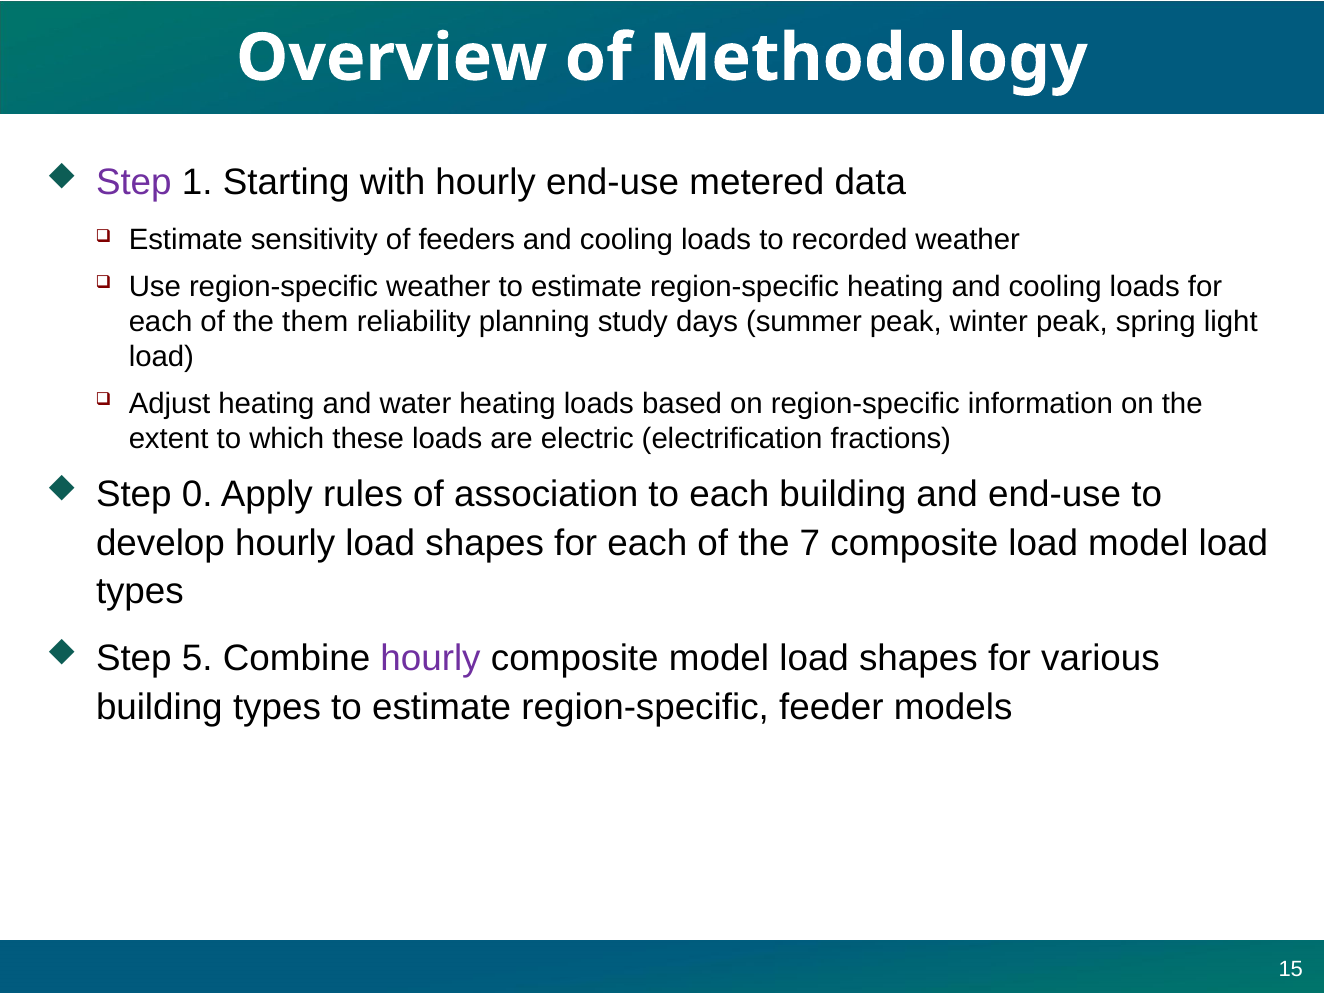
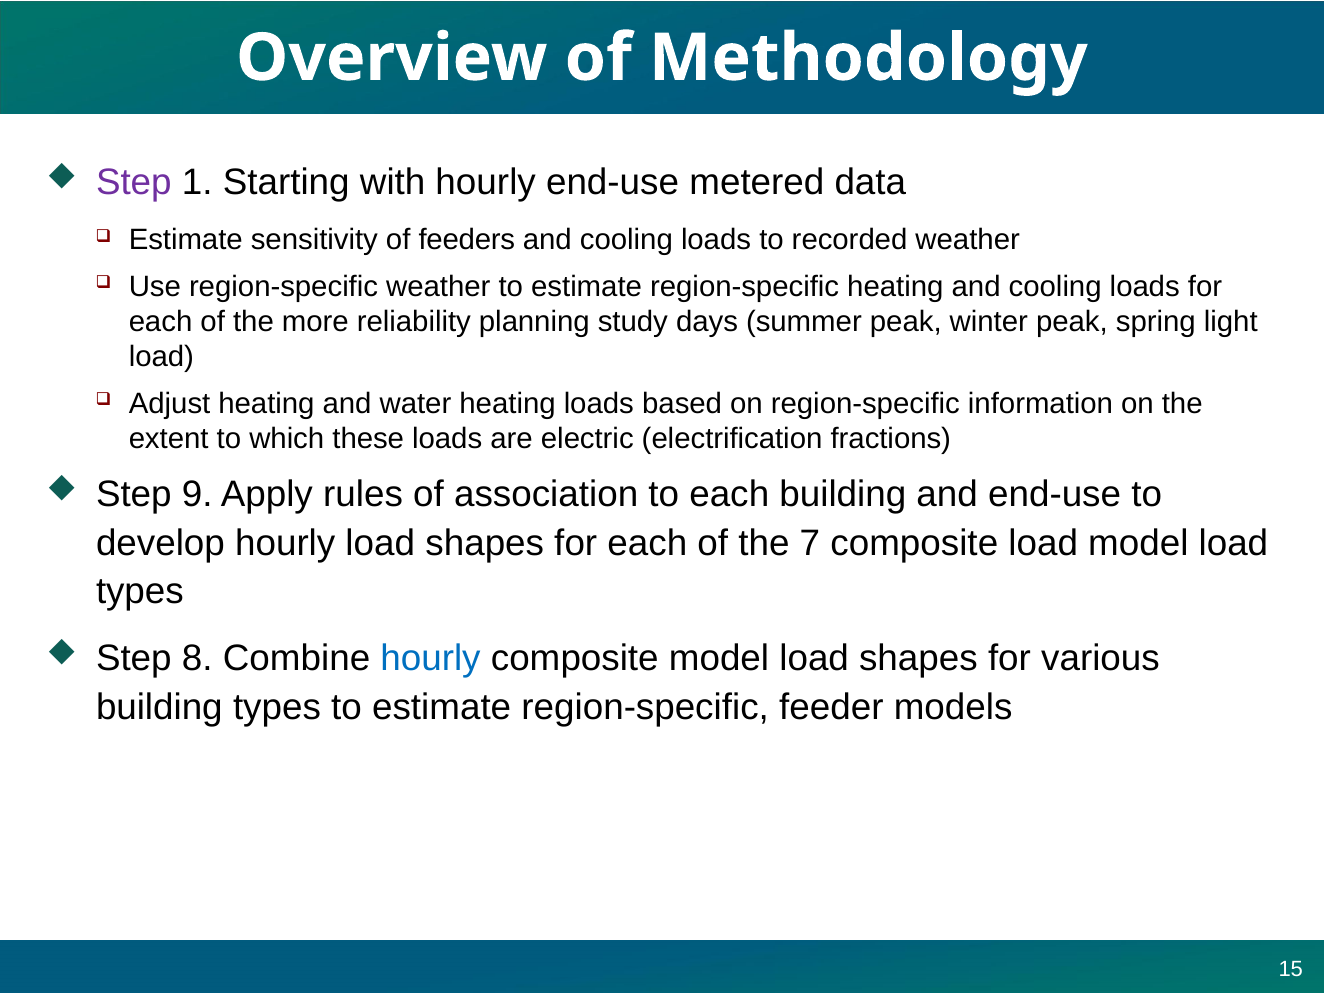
them: them -> more
0: 0 -> 9
5: 5 -> 8
hourly at (430, 658) colour: purple -> blue
